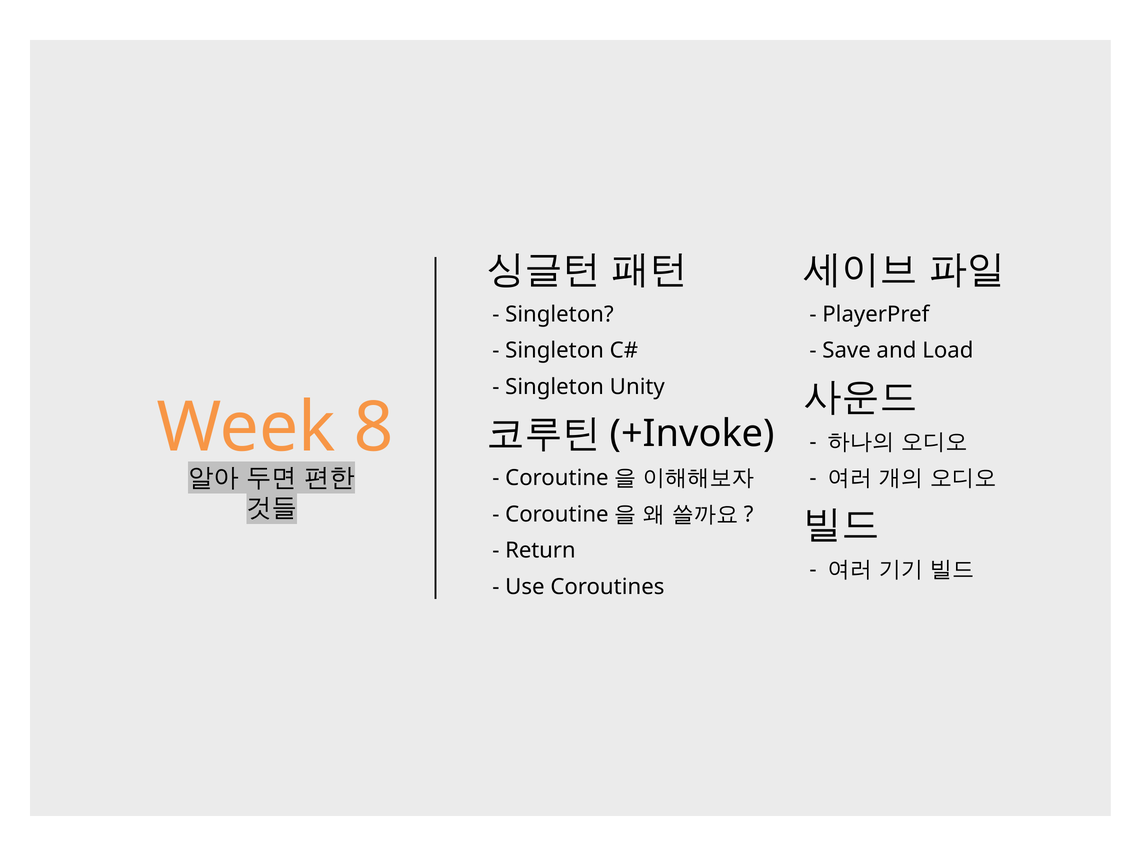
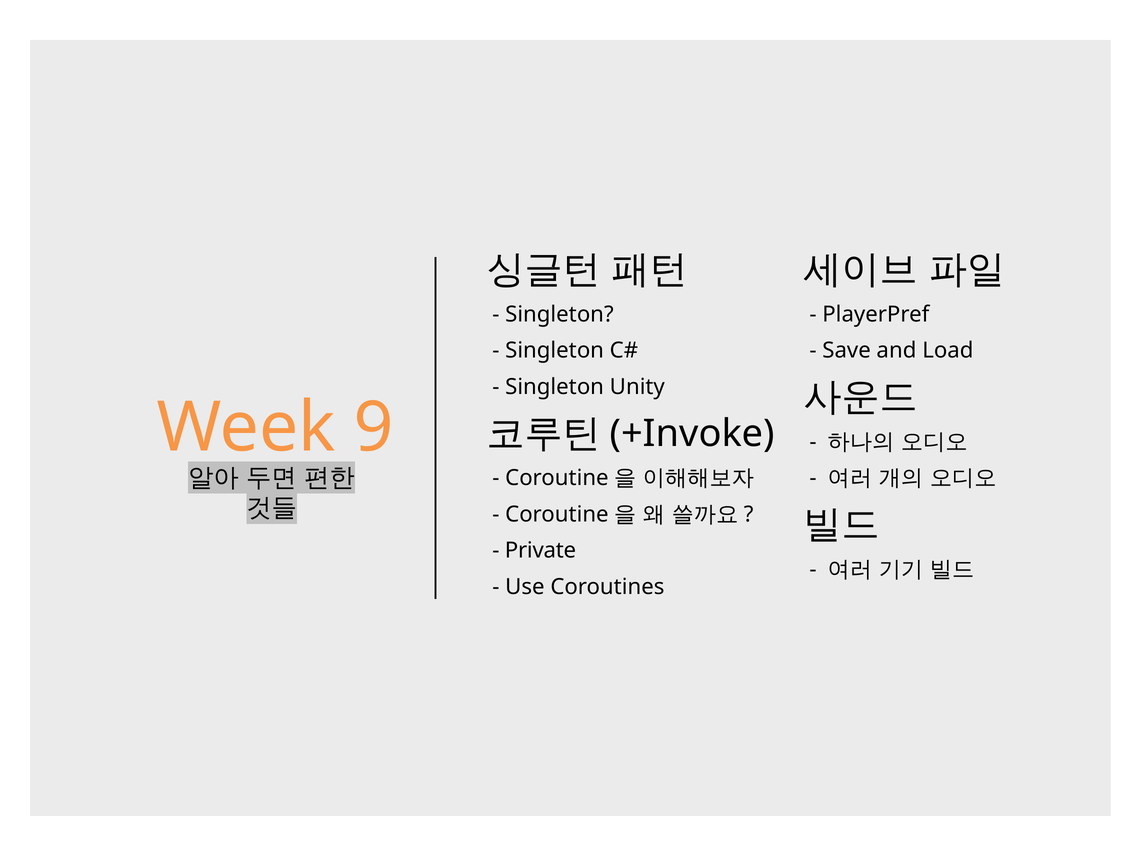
8: 8 -> 9
Return: Return -> Private
